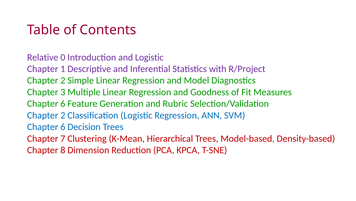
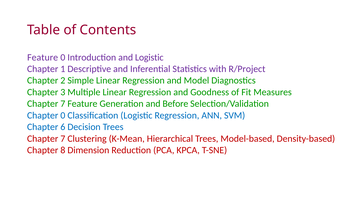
Relative at (43, 57): Relative -> Feature
6 at (63, 103): 6 -> 7
Rubric: Rubric -> Before
2 at (63, 115): 2 -> 0
